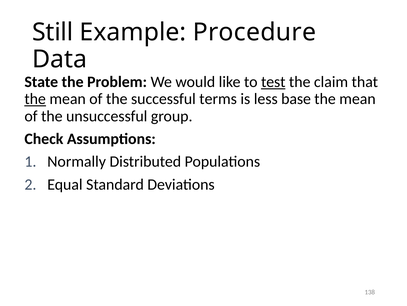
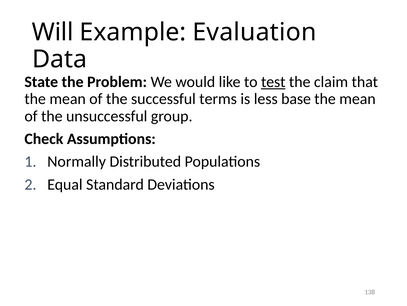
Still: Still -> Will
Procedure: Procedure -> Evaluation
the at (35, 99) underline: present -> none
